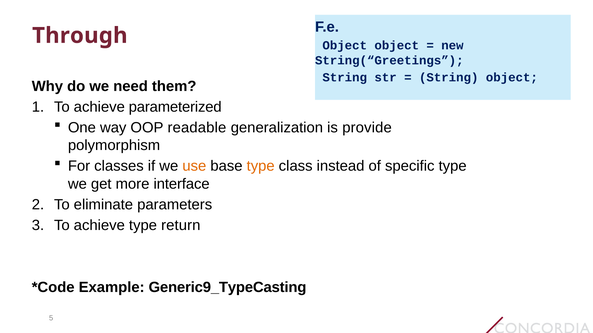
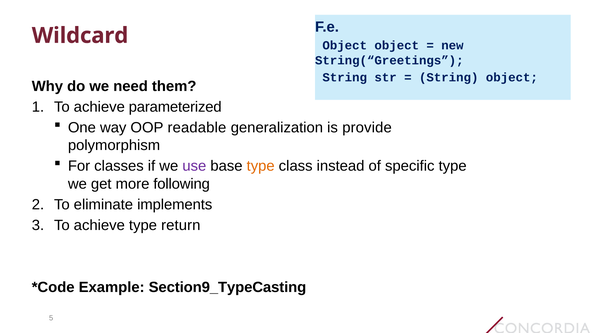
Through: Through -> Wildcard
use colour: orange -> purple
interface: interface -> following
parameters: parameters -> implements
Generic9_TypeCasting: Generic9_TypeCasting -> Section9_TypeCasting
